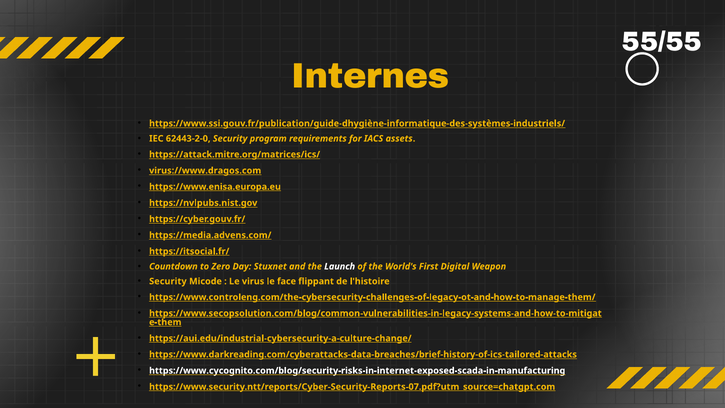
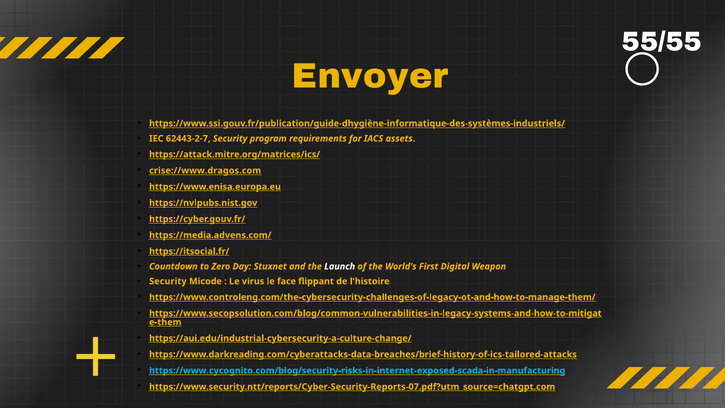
Internes: Internes -> Envoyer
62443-2-0: 62443-2-0 -> 62443-2-7
virus://www.dragos.com: virus://www.dragos.com -> crise://www.dragos.com
https://www.cycognito.com/blog/security-risks-in-internet-exposed-scada-in-manufacturing colour: white -> light blue
